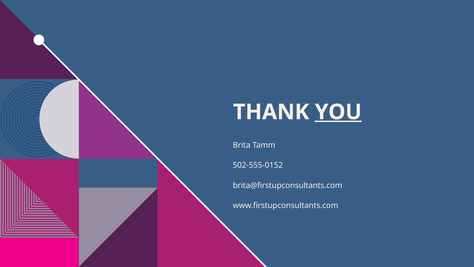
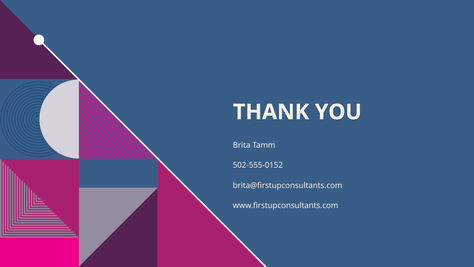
YOU underline: present -> none
